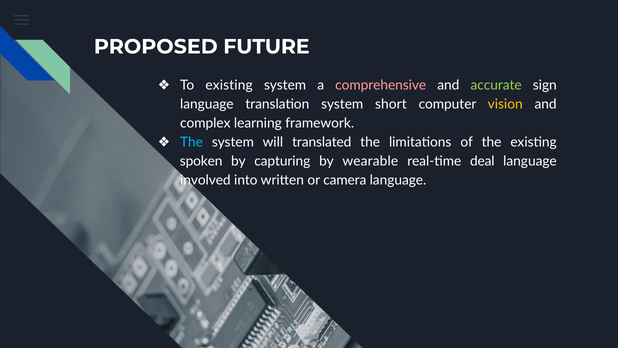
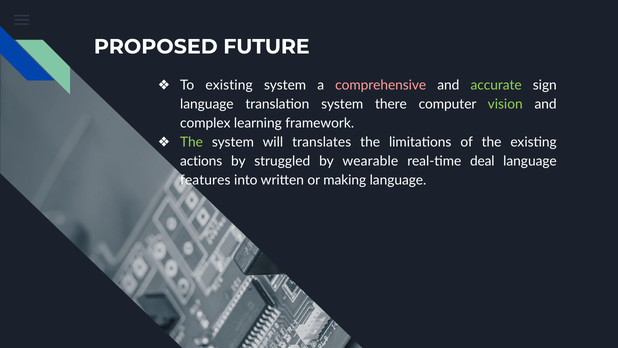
short: short -> there
vision colour: yellow -> light green
The at (192, 142) colour: light blue -> light green
translated: translated -> translates
spoken: spoken -> actions
capturing: capturing -> struggled
involved: involved -> features
camera: camera -> making
